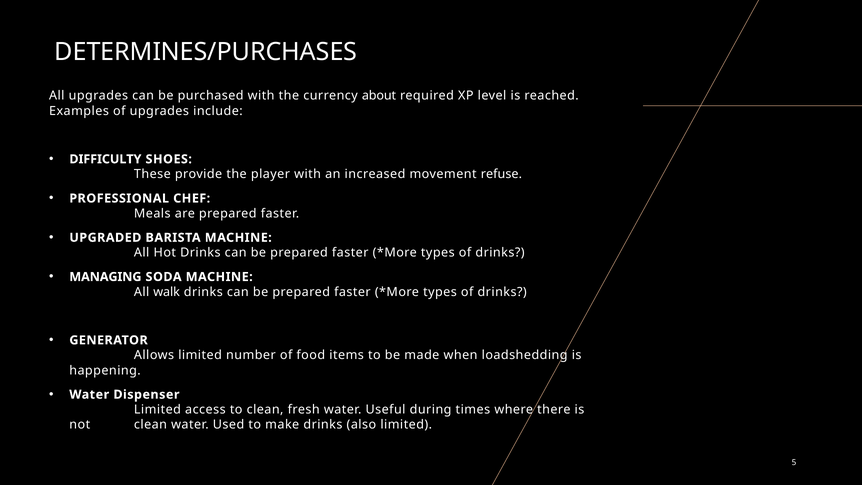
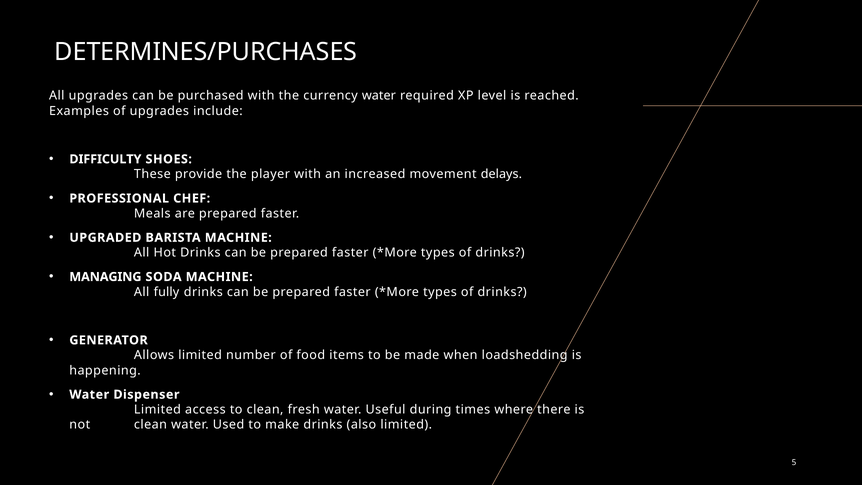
currency about: about -> water
refuse: refuse -> delays
walk: walk -> fully
